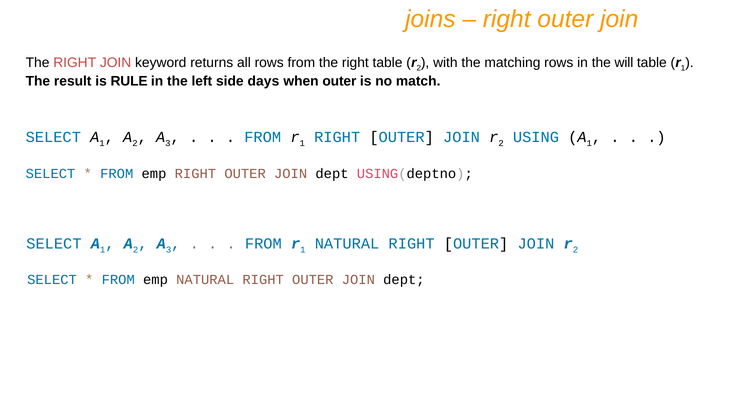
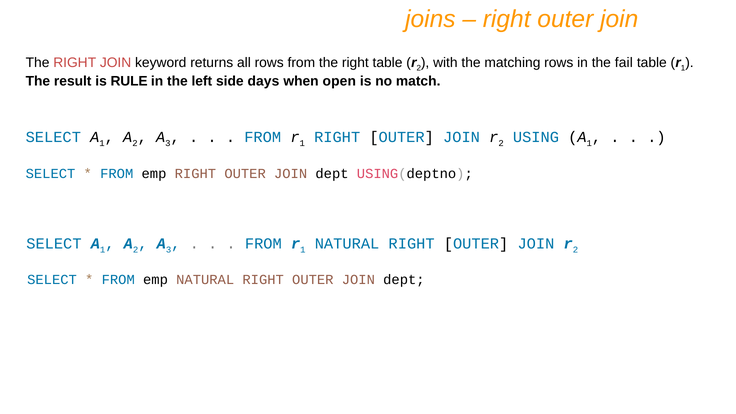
will: will -> fail
when outer: outer -> open
